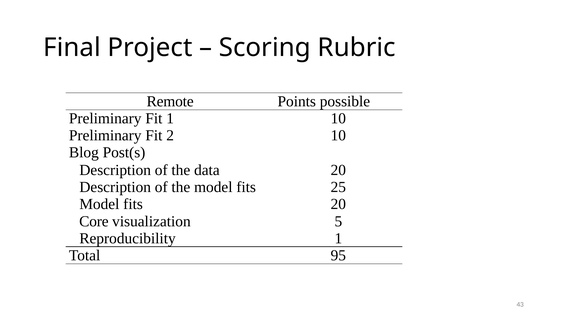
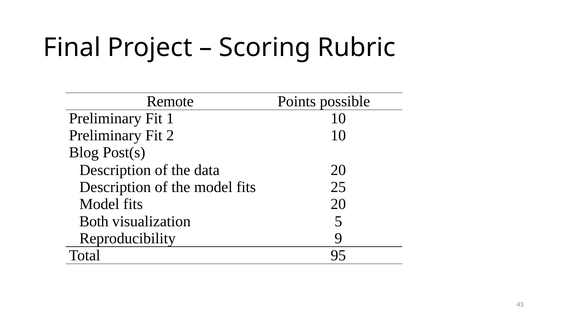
Core: Core -> Both
Reproducibility 1: 1 -> 9
